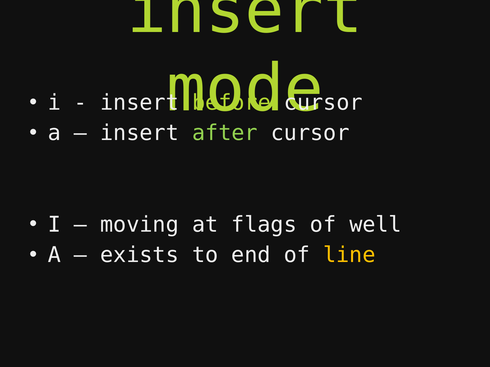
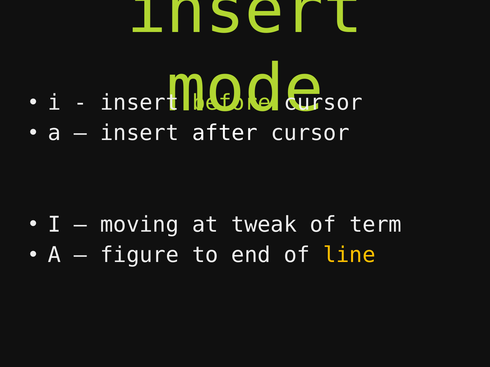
after colour: light green -> white
flags: flags -> tweak
well: well -> term
exists: exists -> figure
